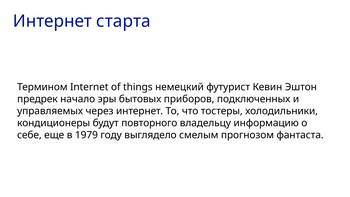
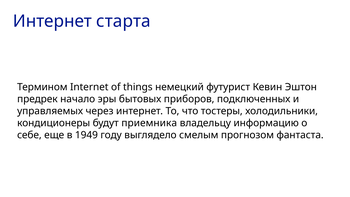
повторного: повторного -> приемника
1979: 1979 -> 1949
